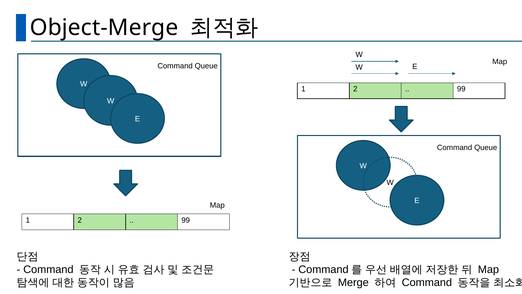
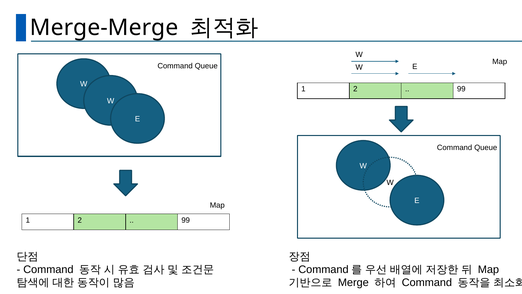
Object-Merge: Object-Merge -> Merge-Merge
